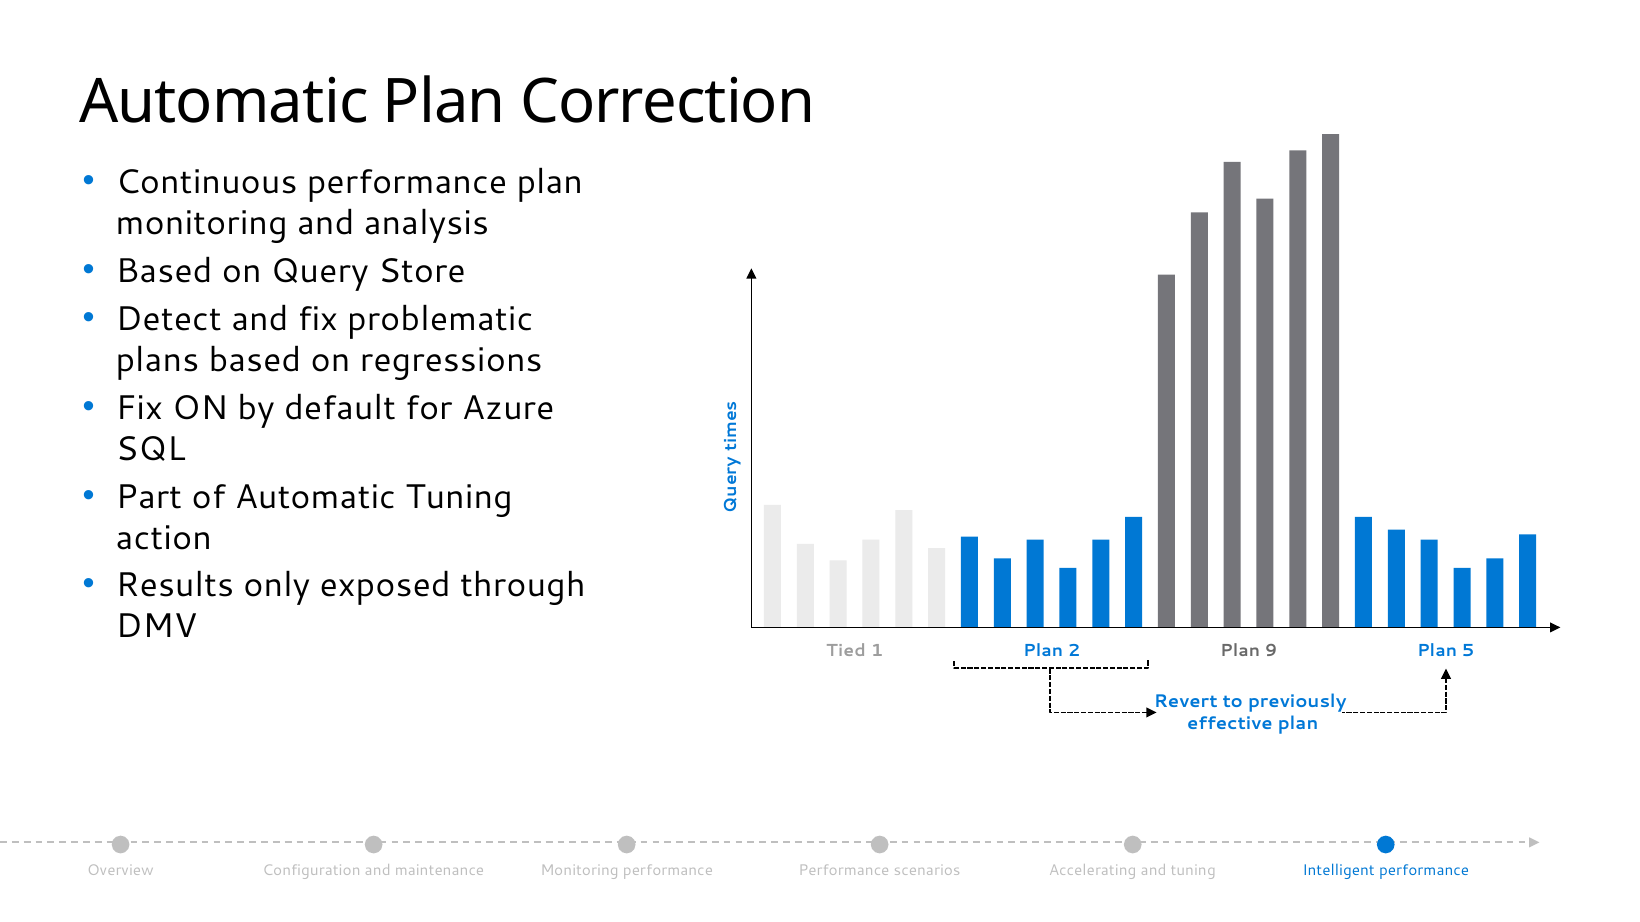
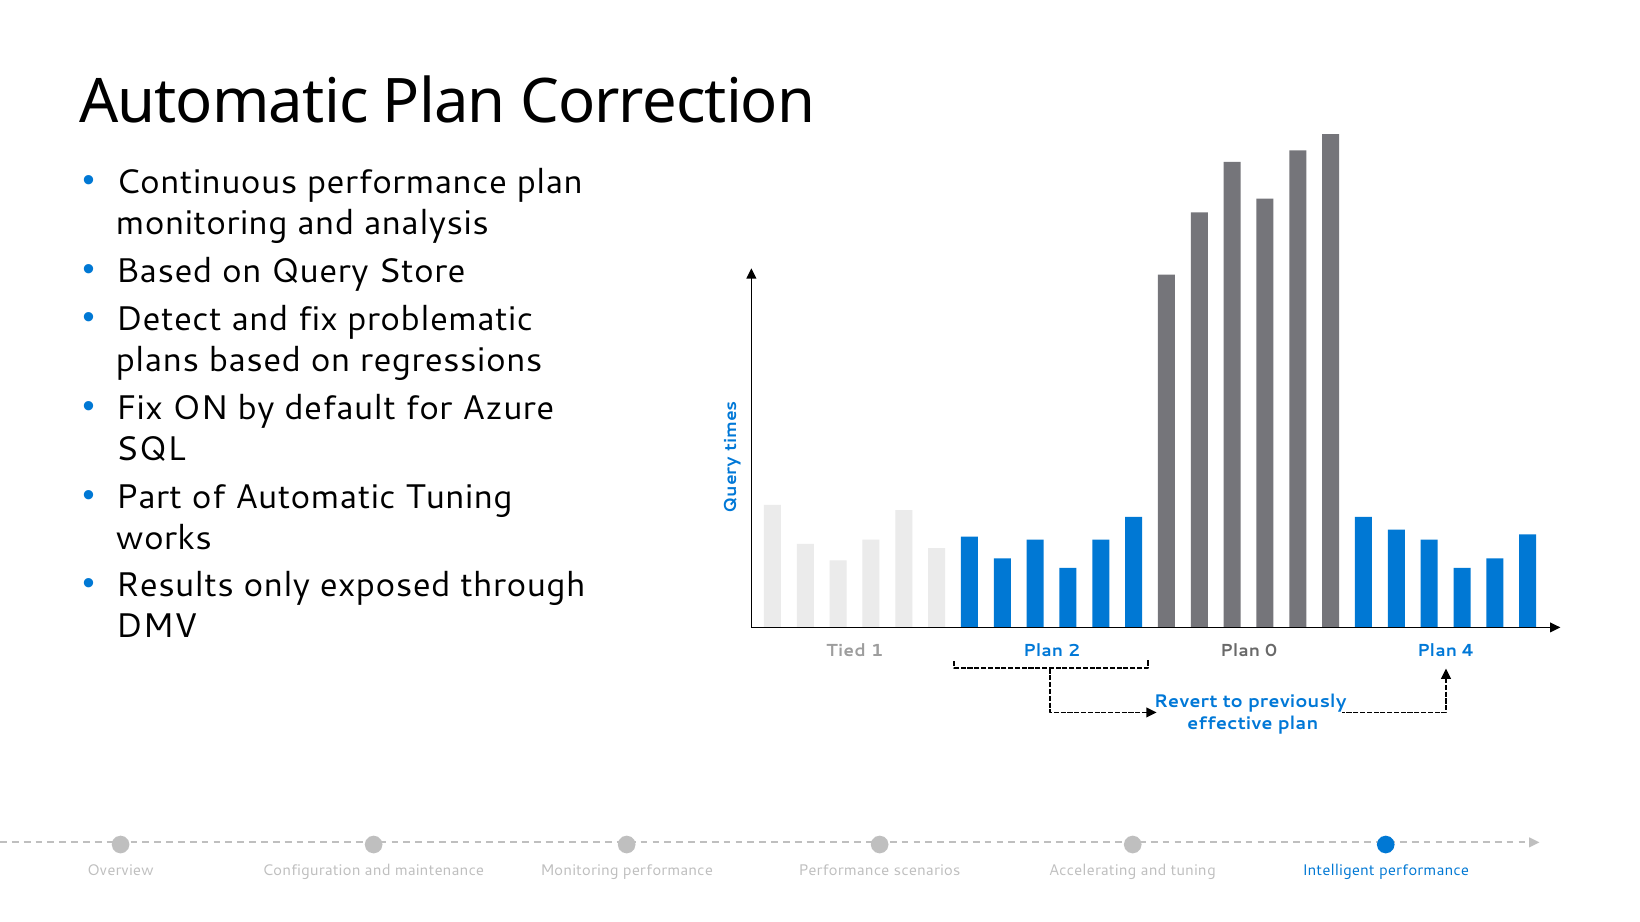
action: action -> works
9: 9 -> 0
5: 5 -> 4
